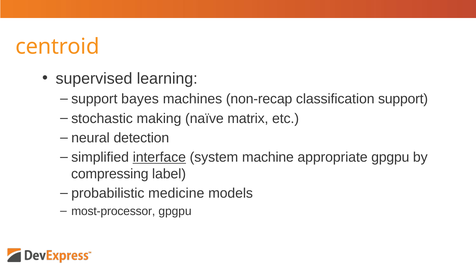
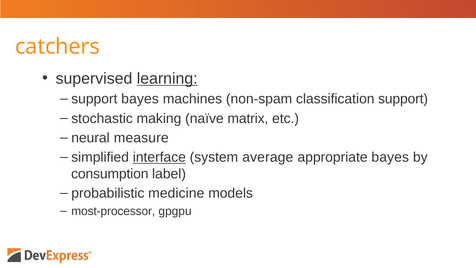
centroid: centroid -> catchers
learning underline: none -> present
non-recap: non-recap -> non-spam
detection: detection -> measure
machine: machine -> average
appropriate gpgpu: gpgpu -> bayes
compressing: compressing -> consumption
